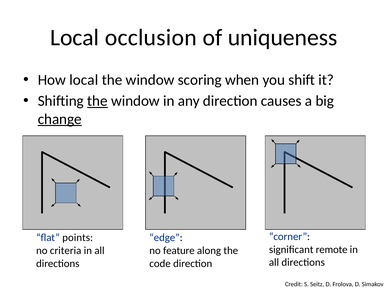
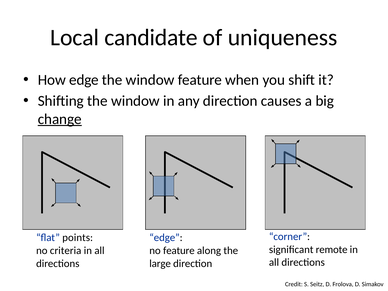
occlusion: occlusion -> candidate
How local: local -> edge
window scoring: scoring -> feature
the at (97, 101) underline: present -> none
code: code -> large
